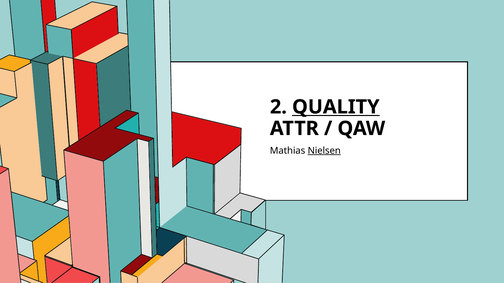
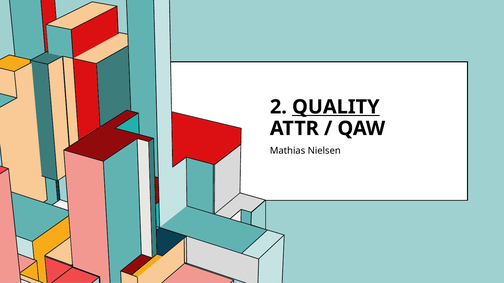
Nielsen underline: present -> none
